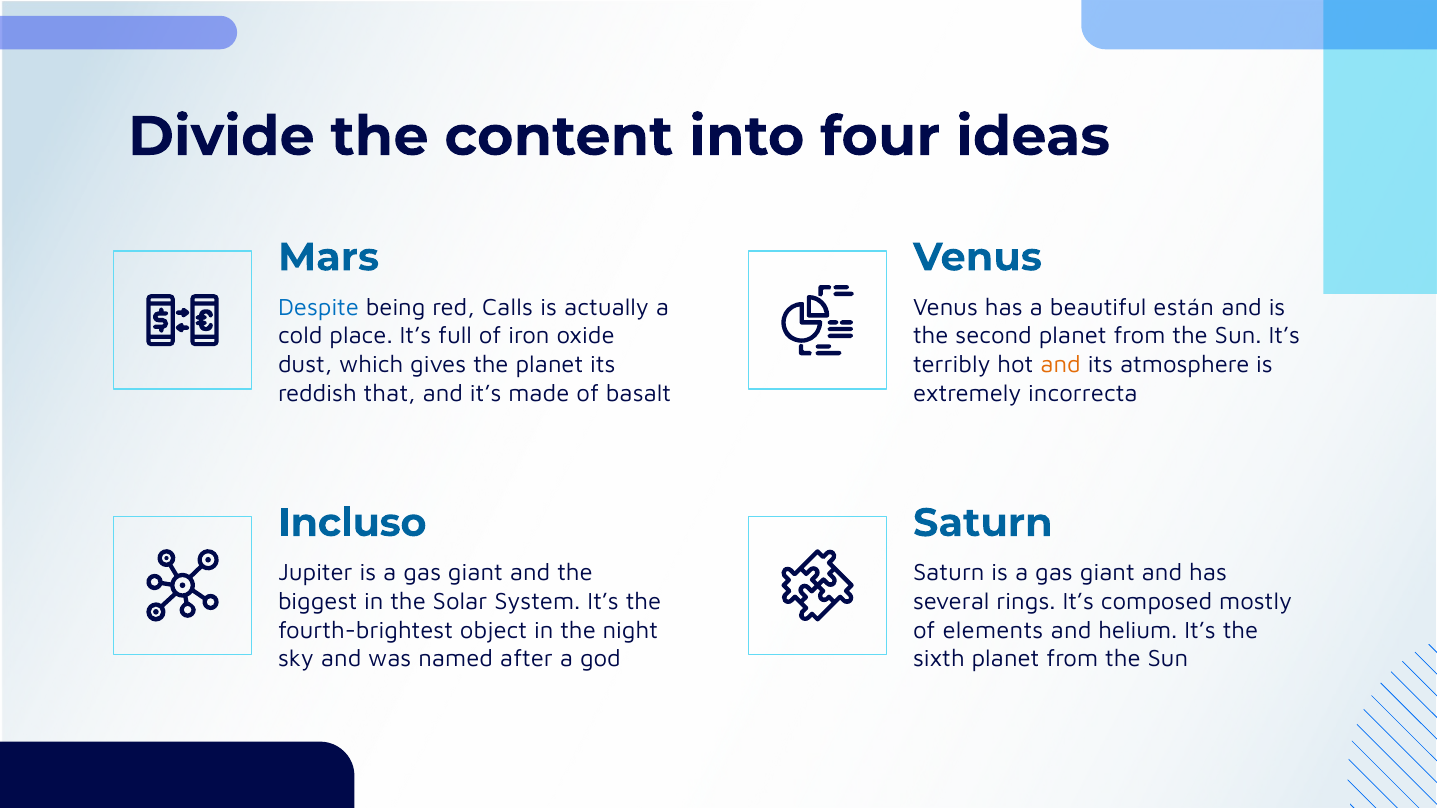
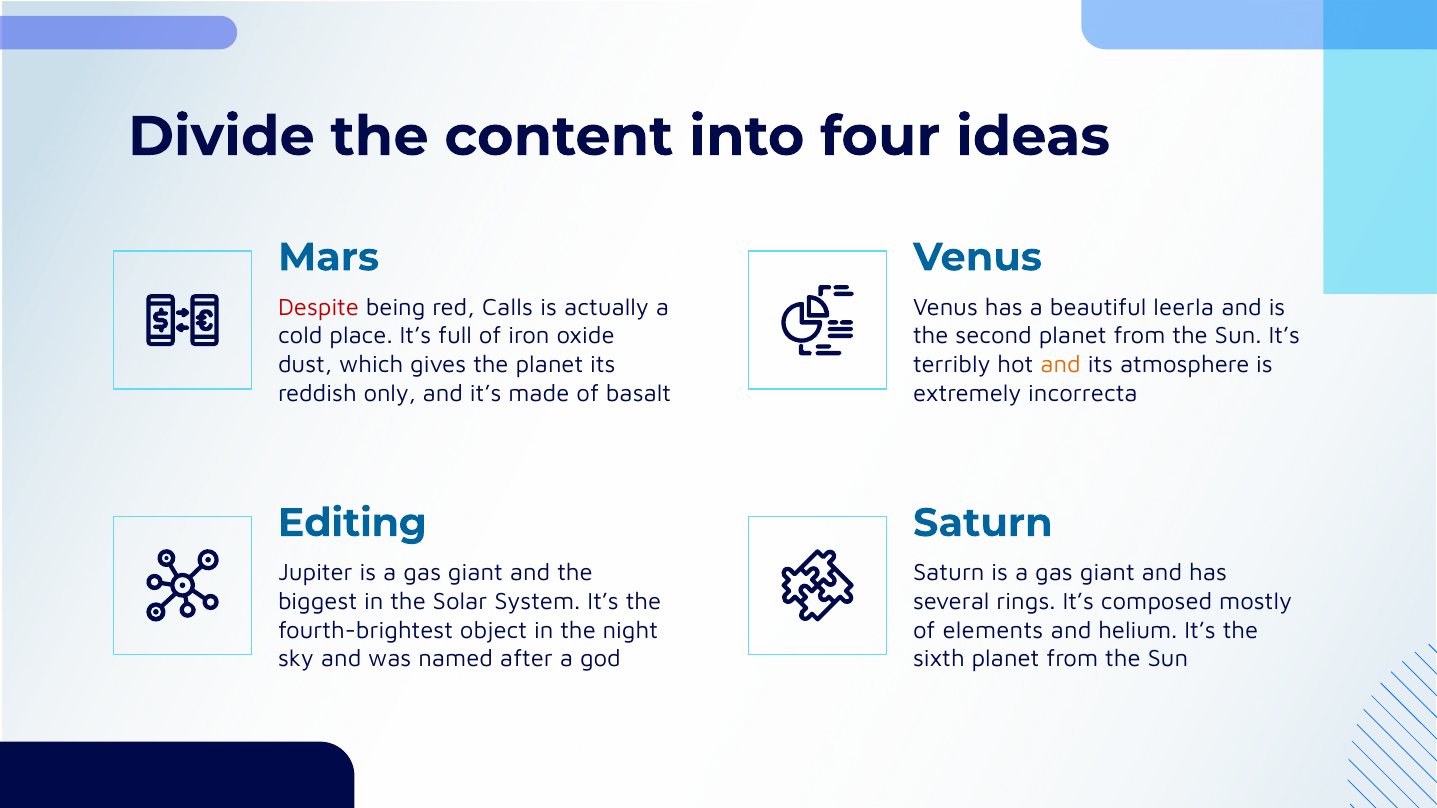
Despite colour: blue -> red
están: están -> leerla
that: that -> only
Incluso: Incluso -> Editing
